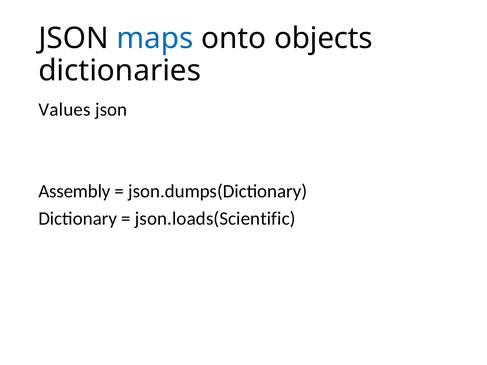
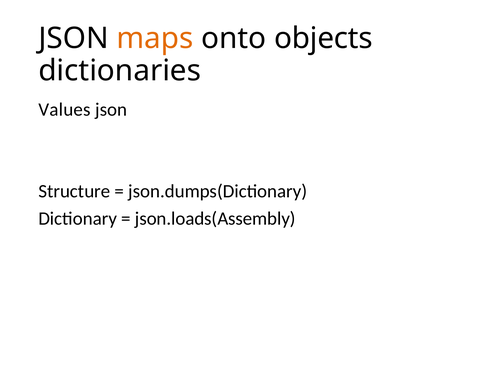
maps colour: blue -> orange
Assembly: Assembly -> Structure
json.loads(Scientific: json.loads(Scientific -> json.loads(Assembly
